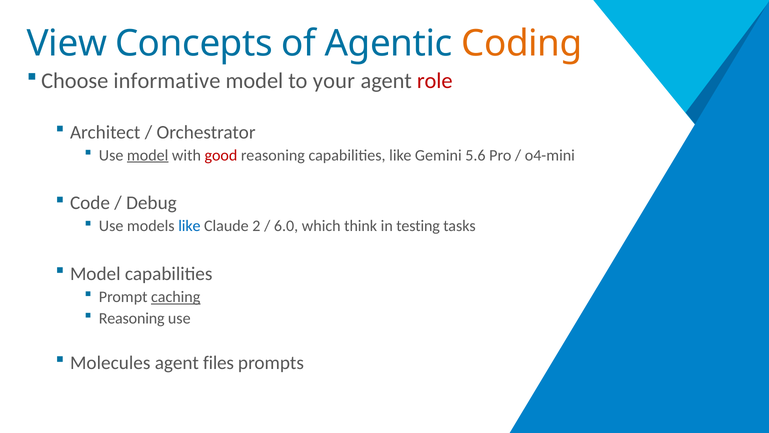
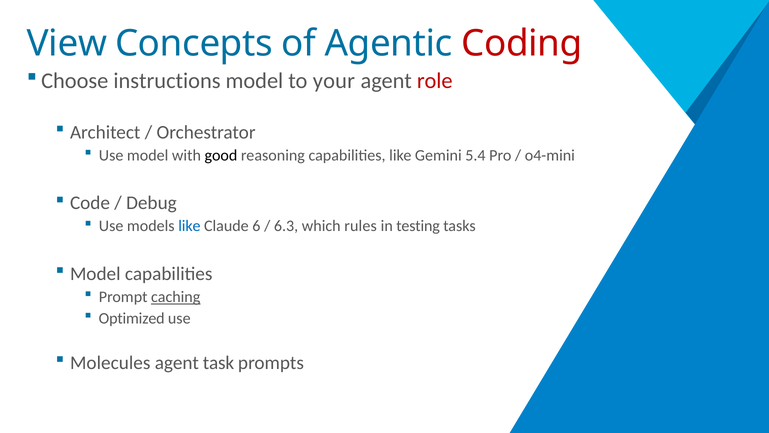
Coding colour: orange -> red
informative: informative -> instructions
model at (148, 155) underline: present -> none
good colour: red -> black
5.6: 5.6 -> 5.4
2: 2 -> 6
6.0: 6.0 -> 6.3
think: think -> rules
Reasoning at (132, 318): Reasoning -> Optimized
files: files -> task
